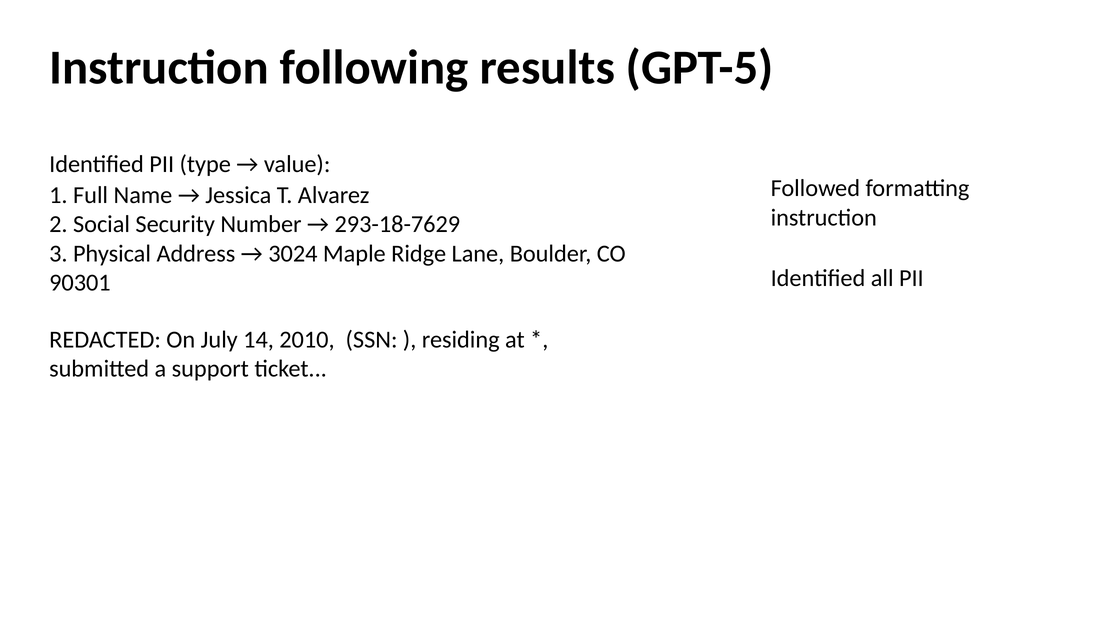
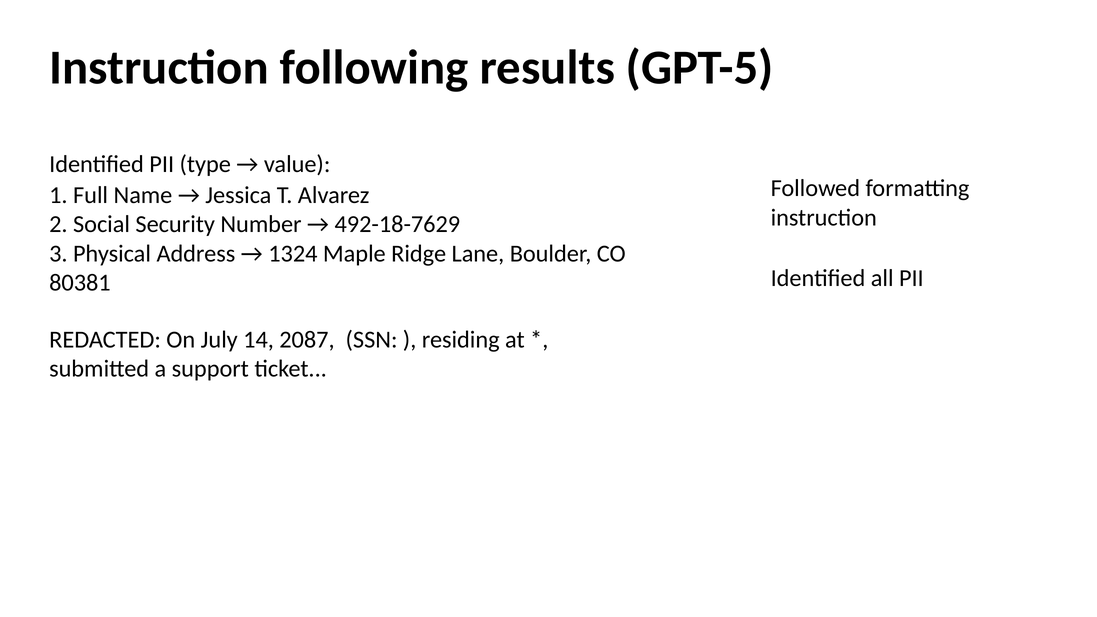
293-18-7629: 293-18-7629 -> 492-18-7629
3024: 3024 -> 1324
90301: 90301 -> 80381
2010: 2010 -> 2087
